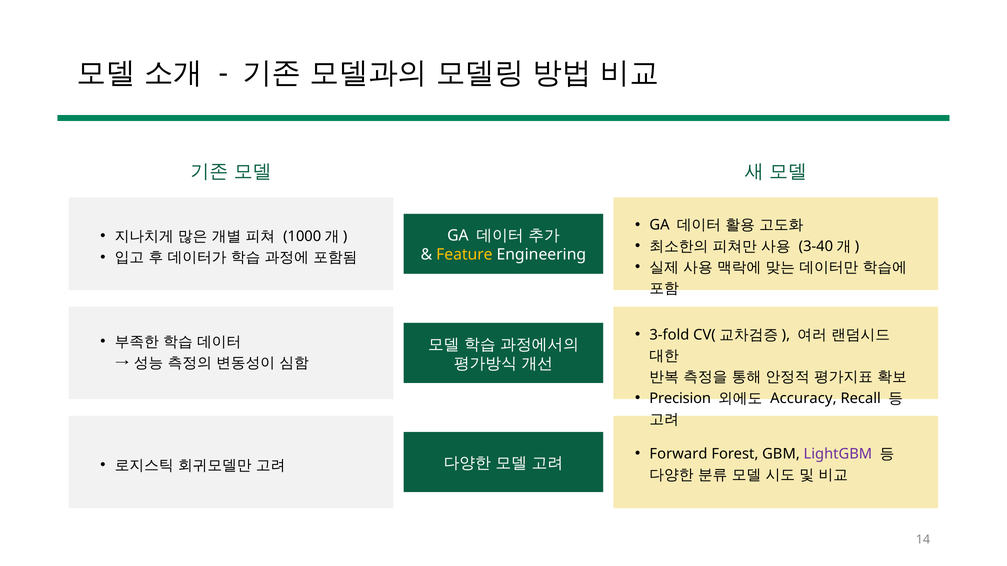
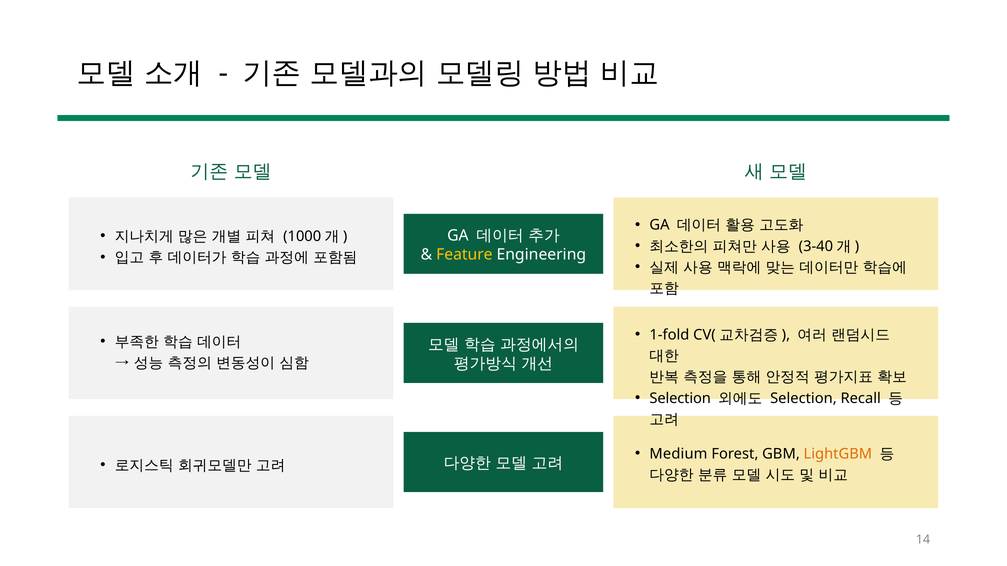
3-fold: 3-fold -> 1-fold
Precision at (680, 398): Precision -> Selection
Accuracy at (803, 398): Accuracy -> Selection
Forward: Forward -> Medium
LightGBM colour: purple -> orange
